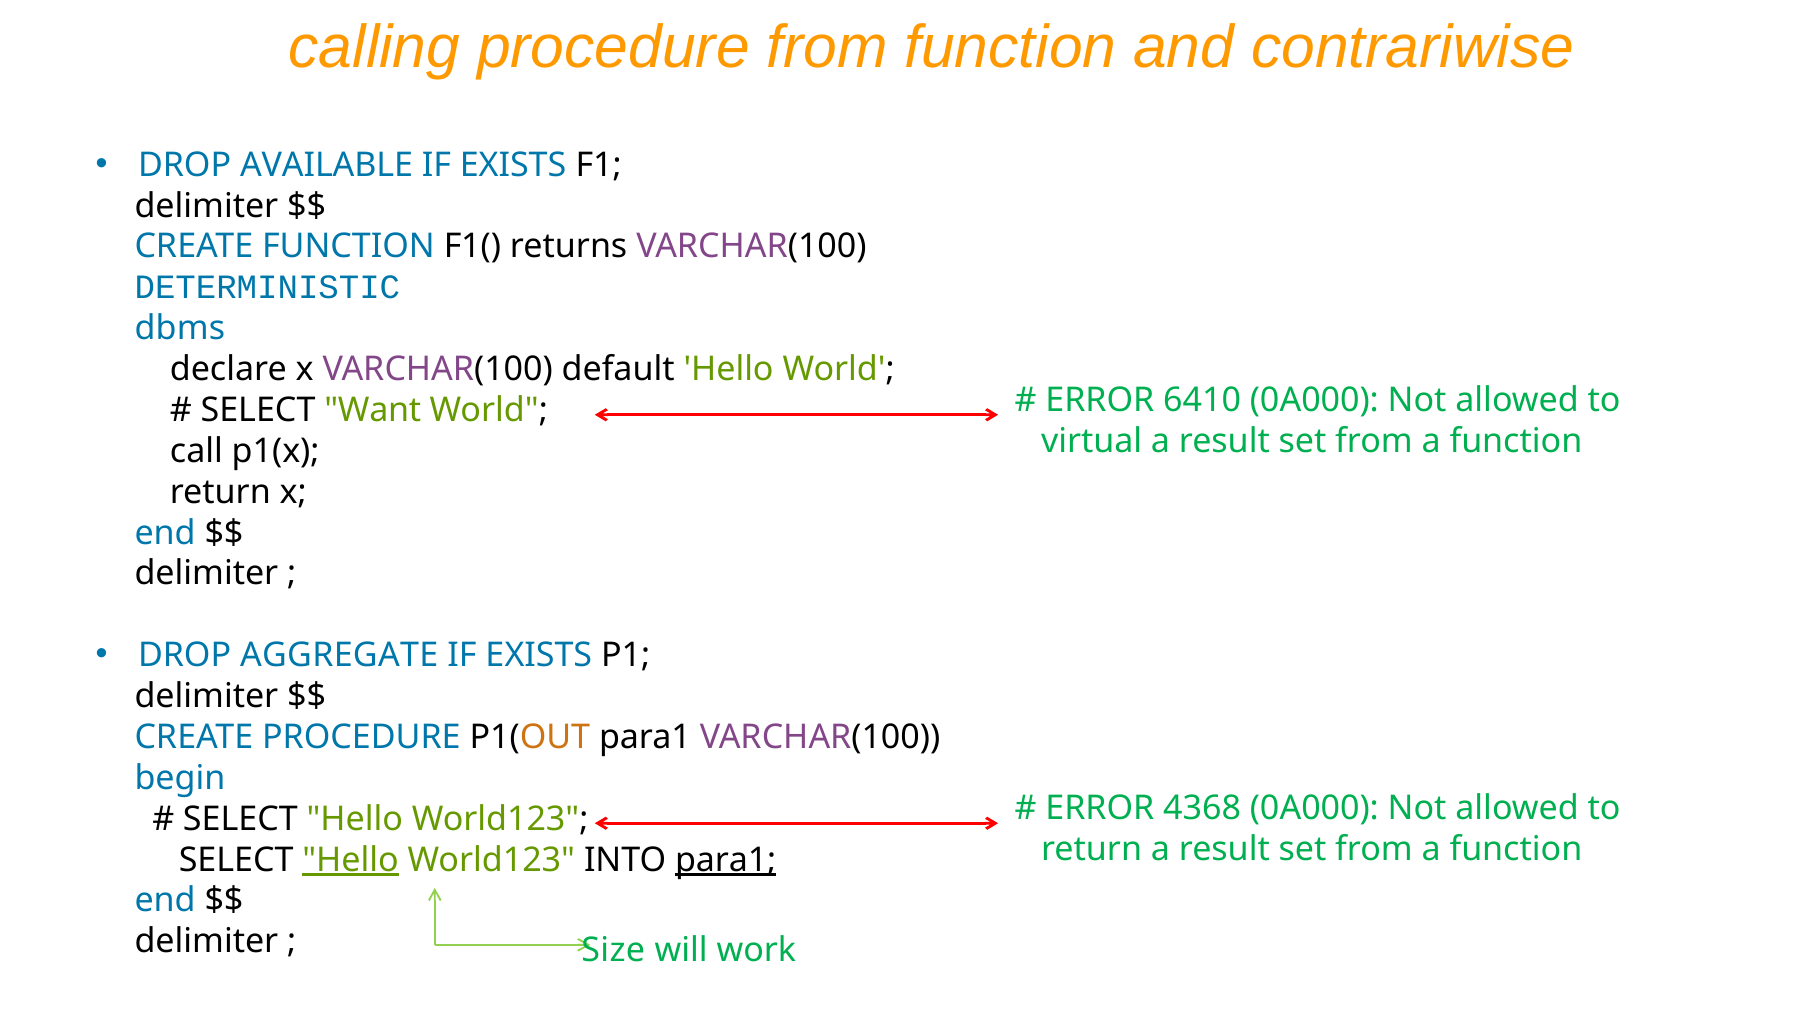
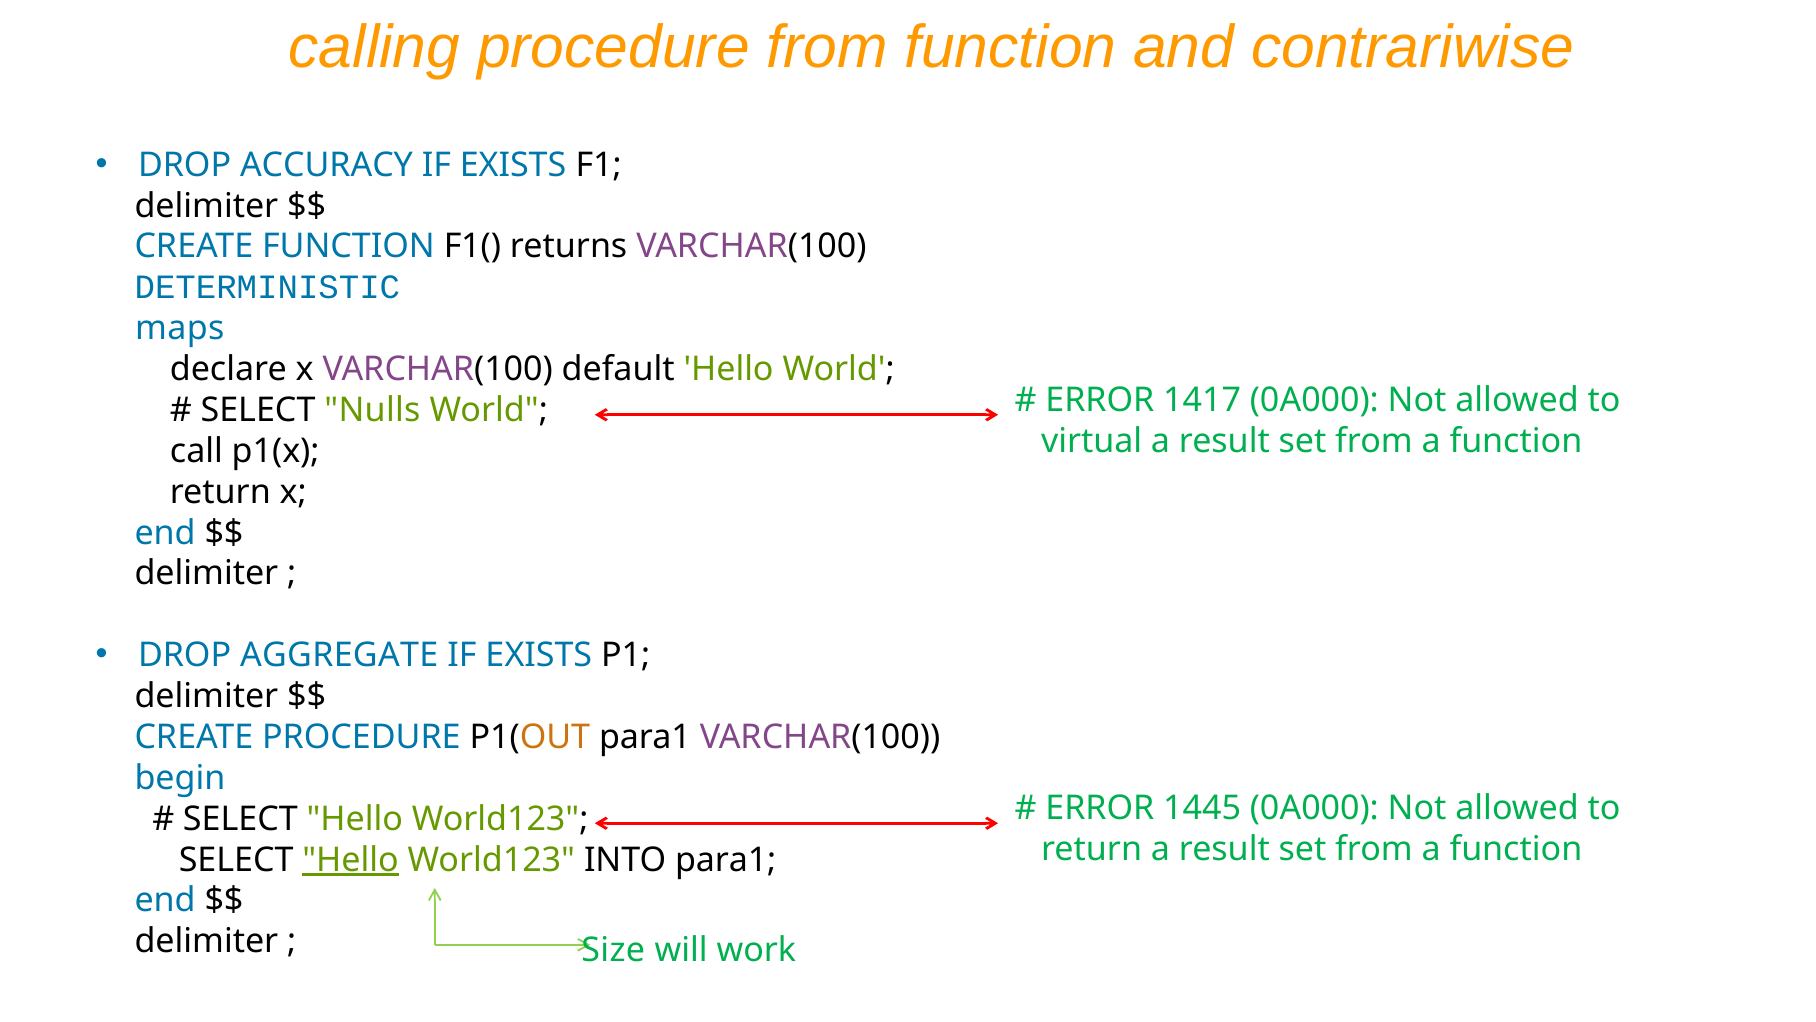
AVAILABLE: AVAILABLE -> ACCURACY
dbms: dbms -> maps
6410: 6410 -> 1417
Want: Want -> Nulls
4368: 4368 -> 1445
para1 at (726, 859) underline: present -> none
